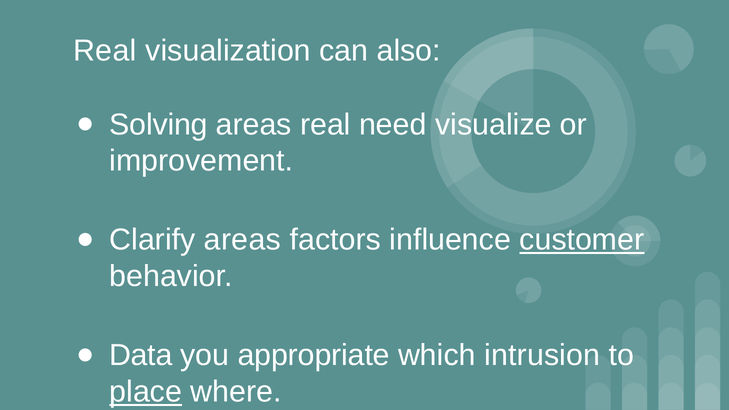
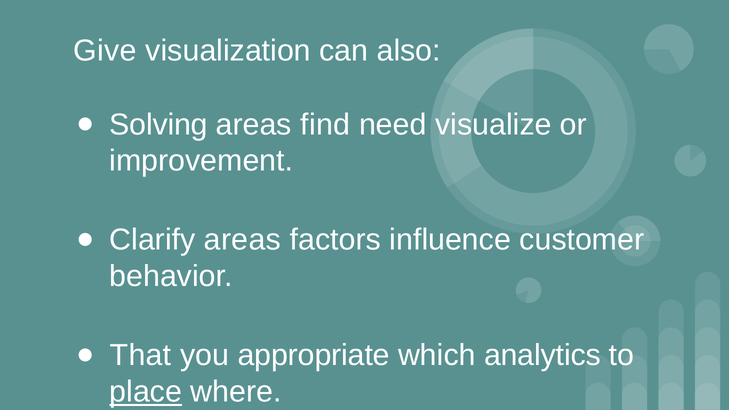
Real at (105, 51): Real -> Give
areas real: real -> find
customer underline: present -> none
Data: Data -> That
intrusion: intrusion -> analytics
